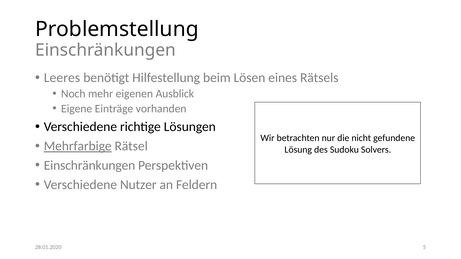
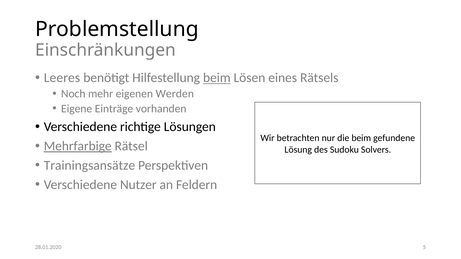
beim at (217, 78) underline: none -> present
Ausblick: Ausblick -> Werden
die nicht: nicht -> beim
Einschränkungen at (90, 166): Einschränkungen -> Trainingsansätze
